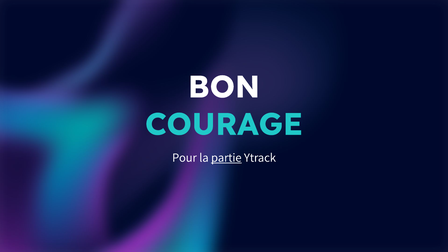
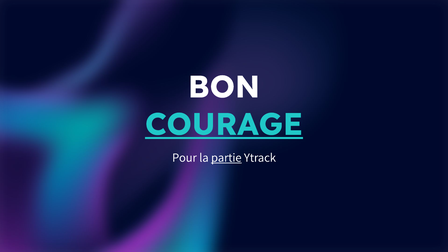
COURAGE underline: none -> present
